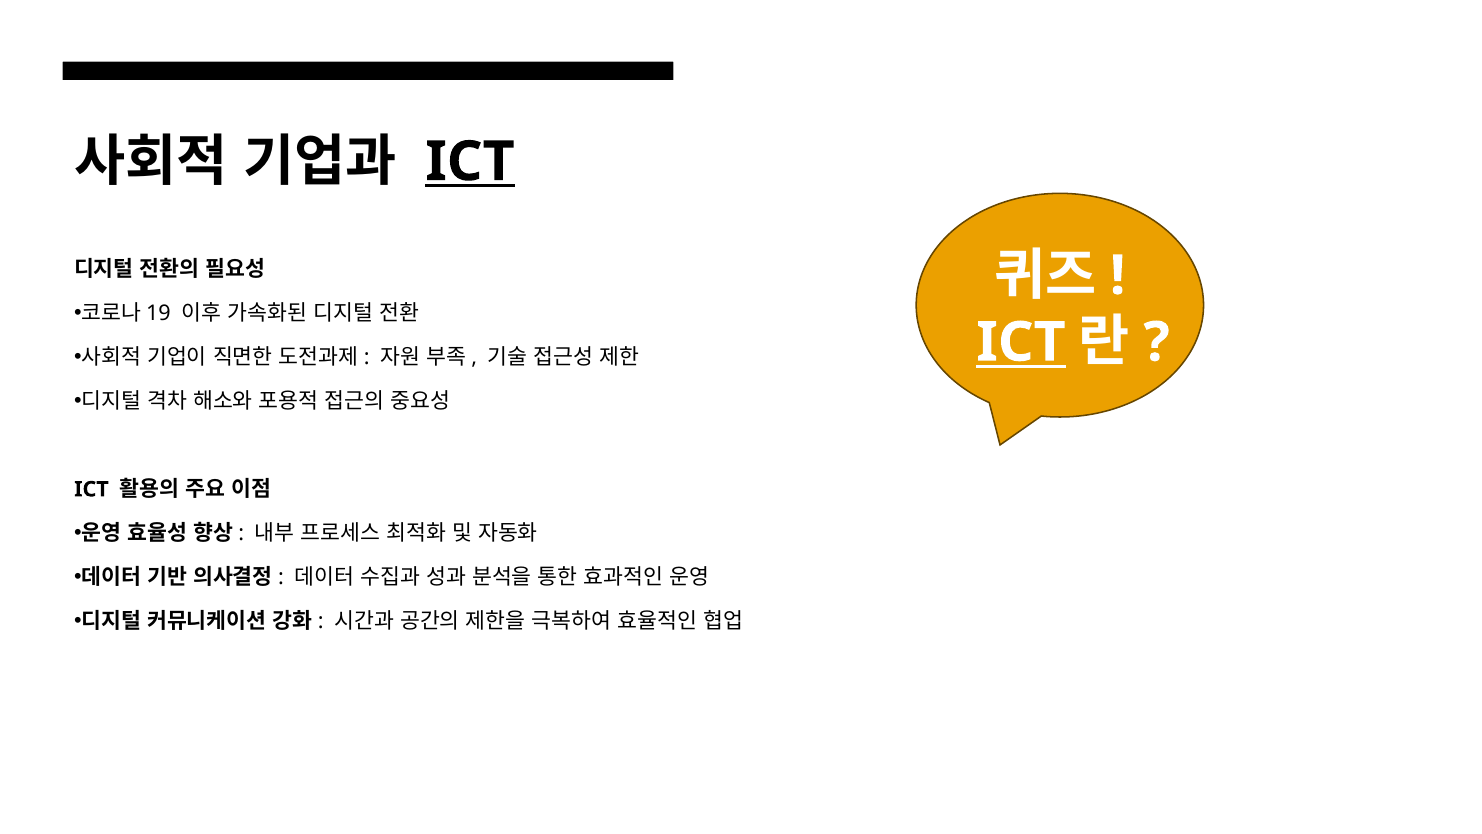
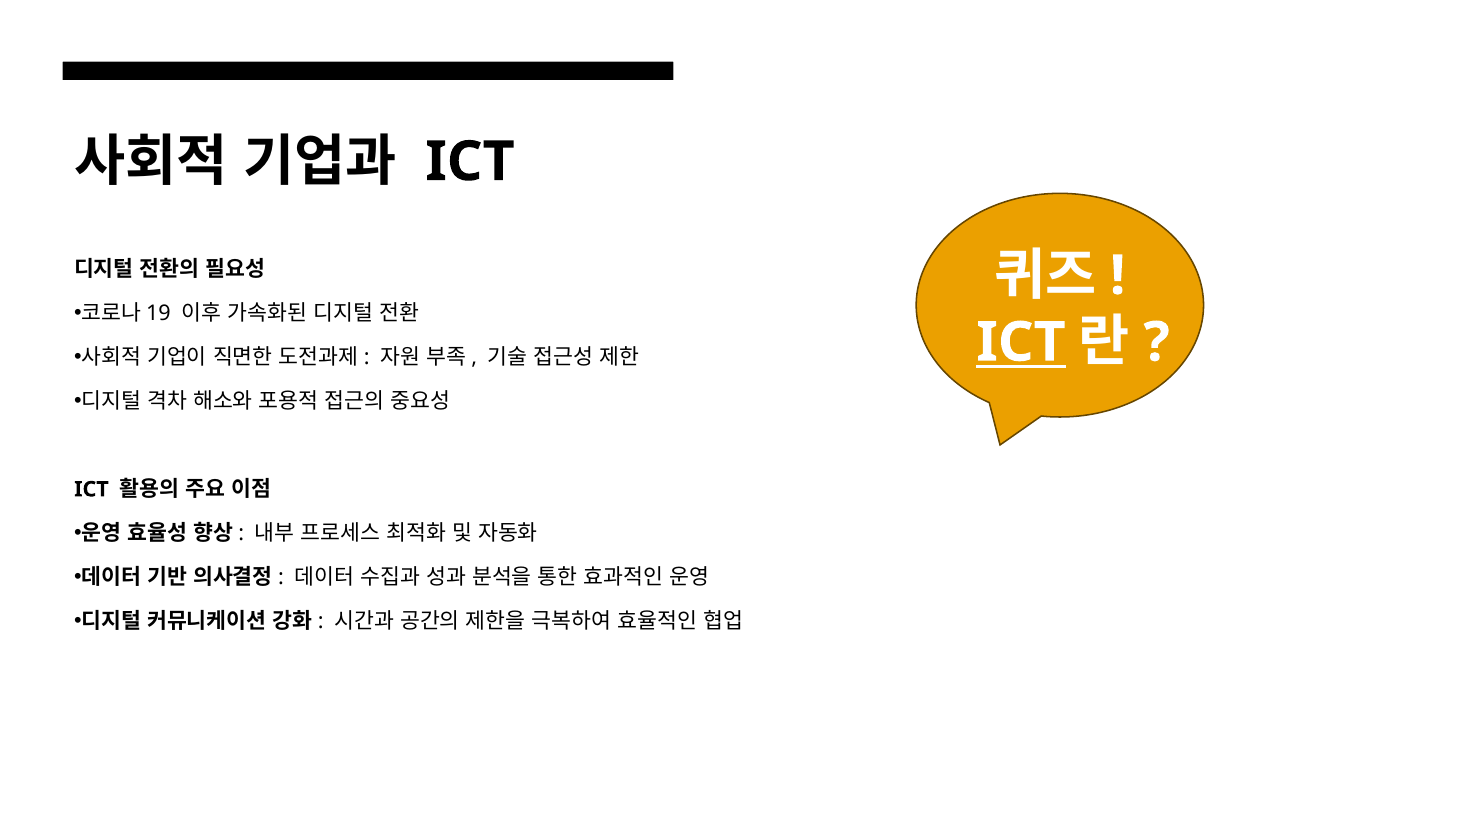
ICT at (470, 162) underline: present -> none
